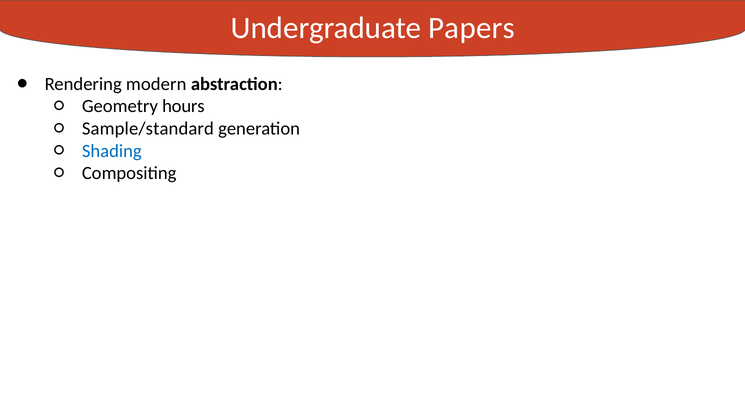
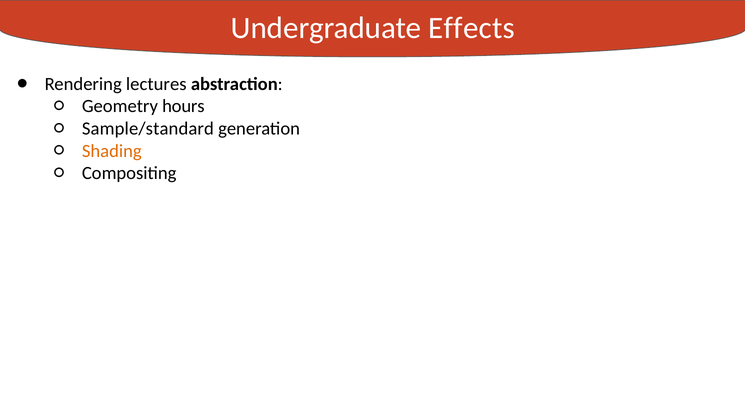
Papers: Papers -> Effects
modern: modern -> lectures
Shading colour: blue -> orange
